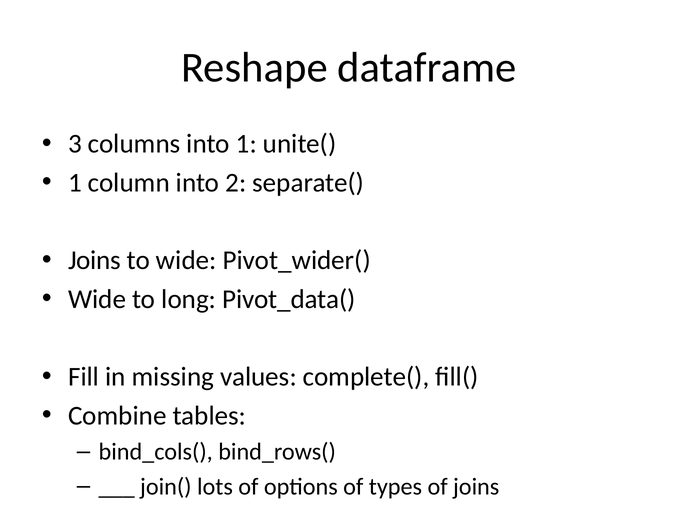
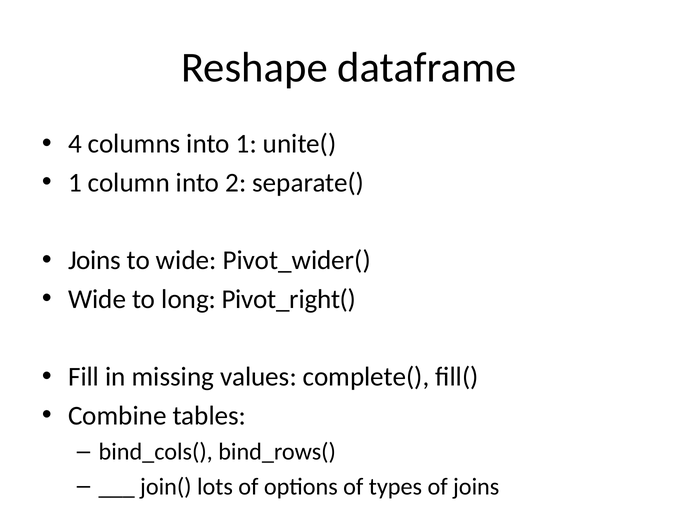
3: 3 -> 4
Pivot_data(: Pivot_data( -> Pivot_right(
